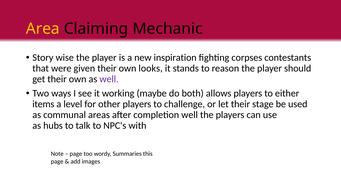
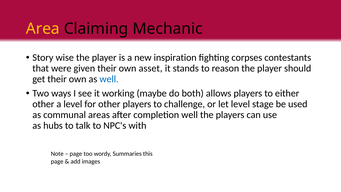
looks: looks -> asset
well at (109, 79) colour: purple -> blue
items at (43, 104): items -> other
let their: their -> level
